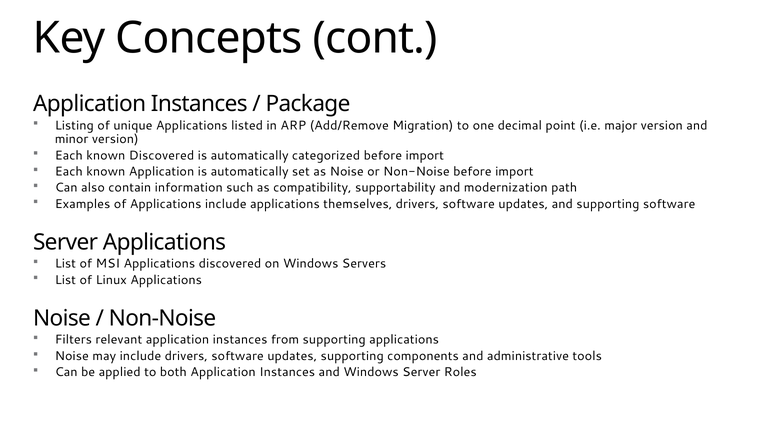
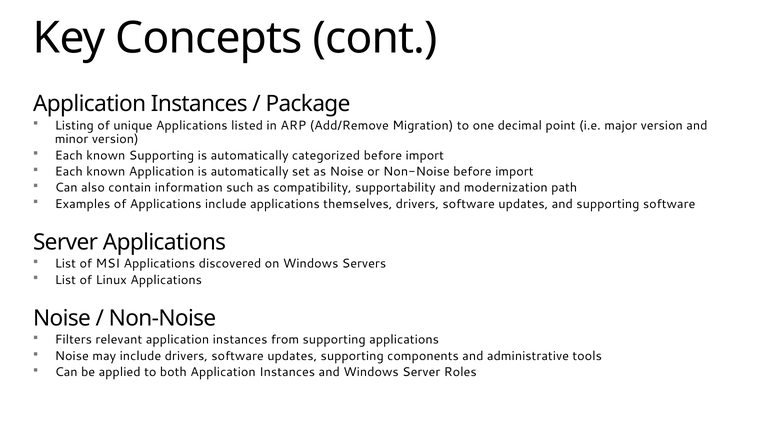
known Discovered: Discovered -> Supporting
